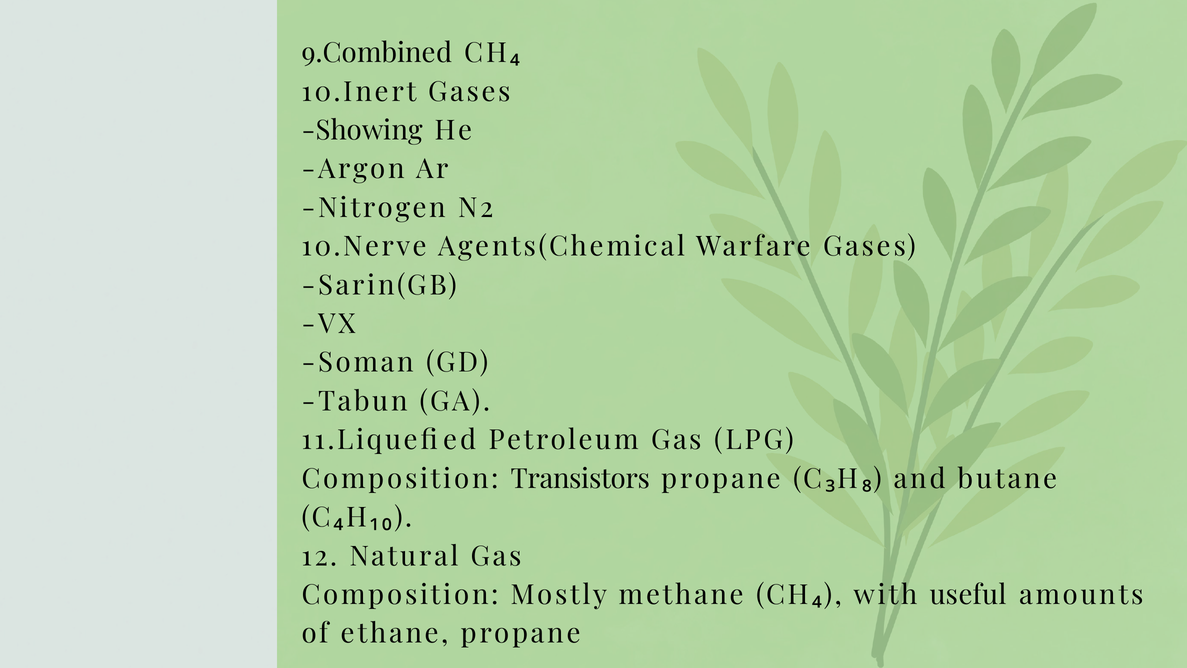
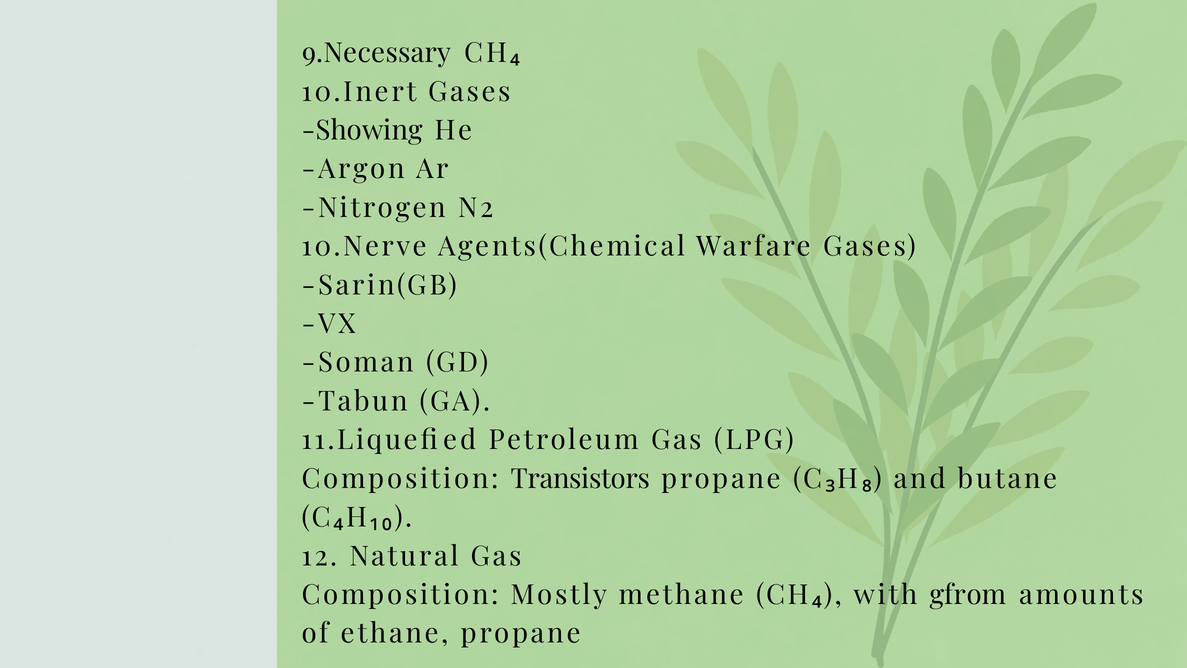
9.Combined: 9.Combined -> 9.Necessary
useful: useful -> gfrom
